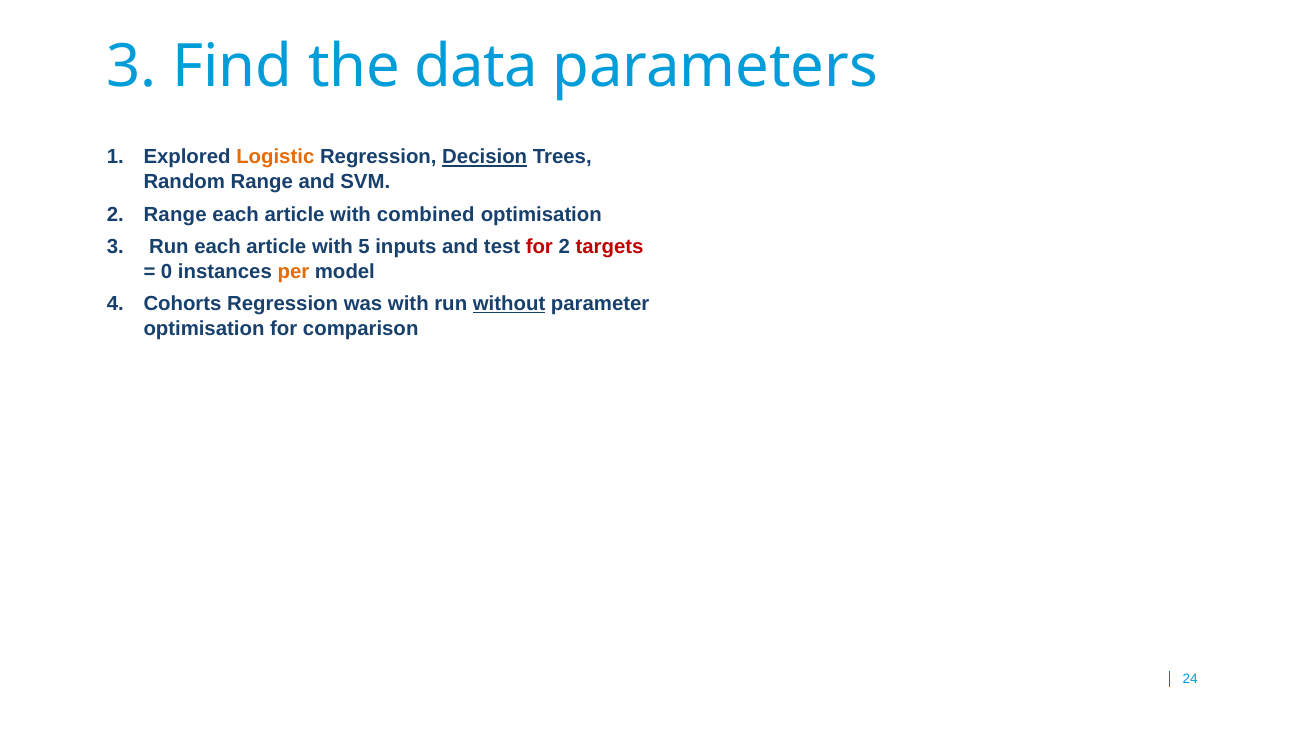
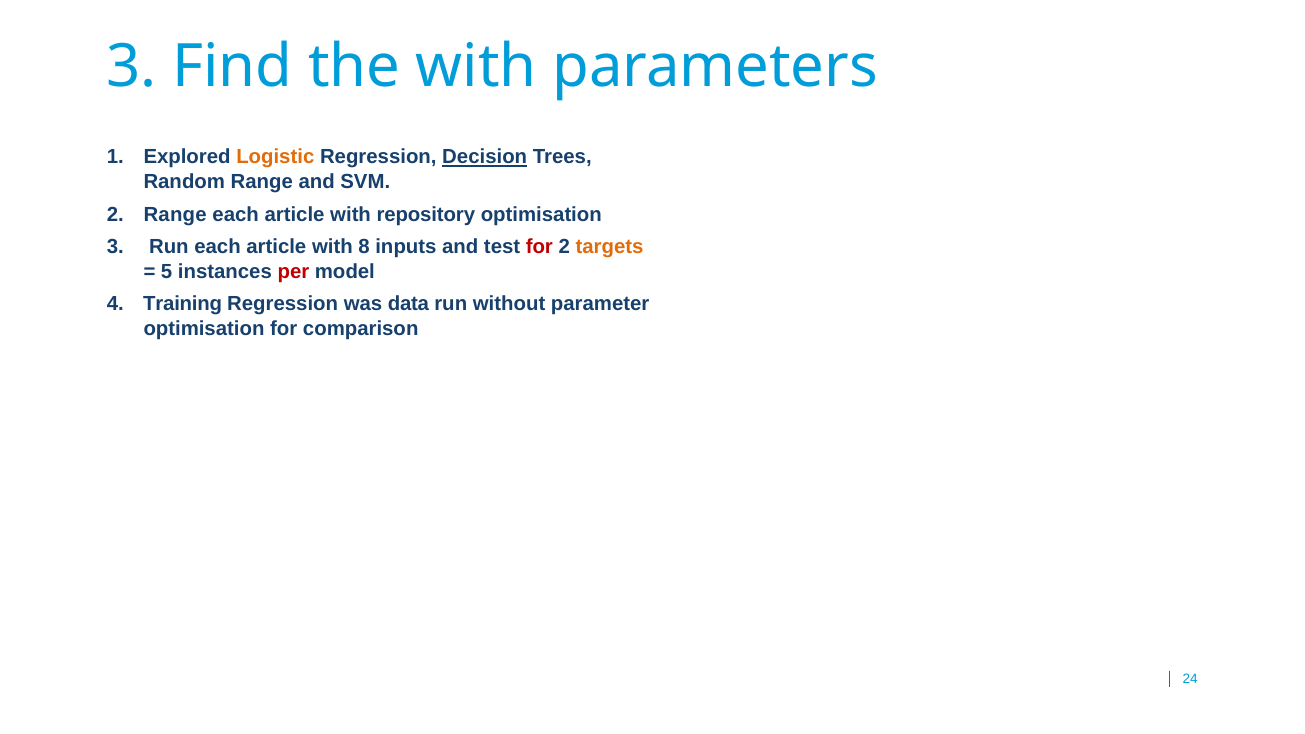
the data: data -> with
combined: combined -> repository
5: 5 -> 8
targets colour: red -> orange
0: 0 -> 5
per colour: orange -> red
Cohorts: Cohorts -> Training
was with: with -> data
without underline: present -> none
